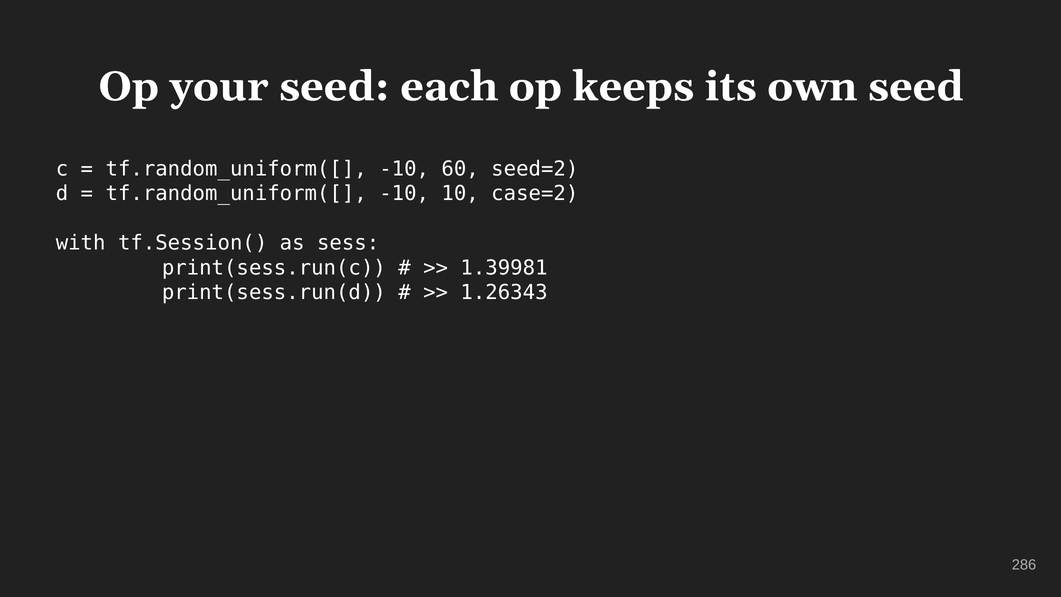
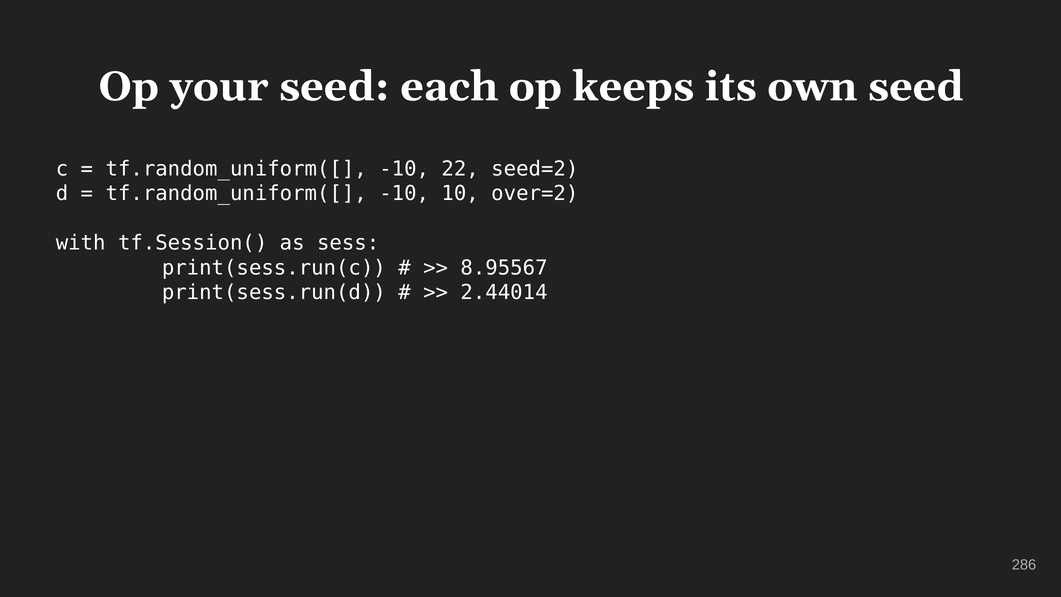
60: 60 -> 22
case=2: case=2 -> over=2
1.39981: 1.39981 -> 8.95567
1.26343: 1.26343 -> 2.44014
